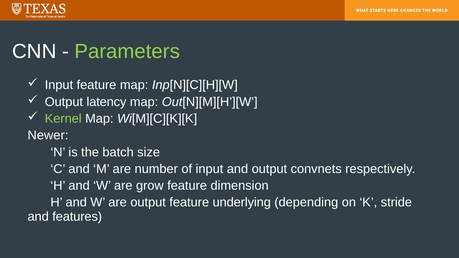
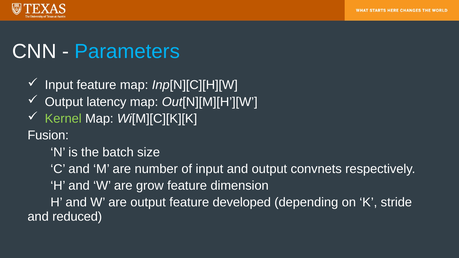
Parameters colour: light green -> light blue
Newer: Newer -> Fusion
underlying: underlying -> developed
features: features -> reduced
